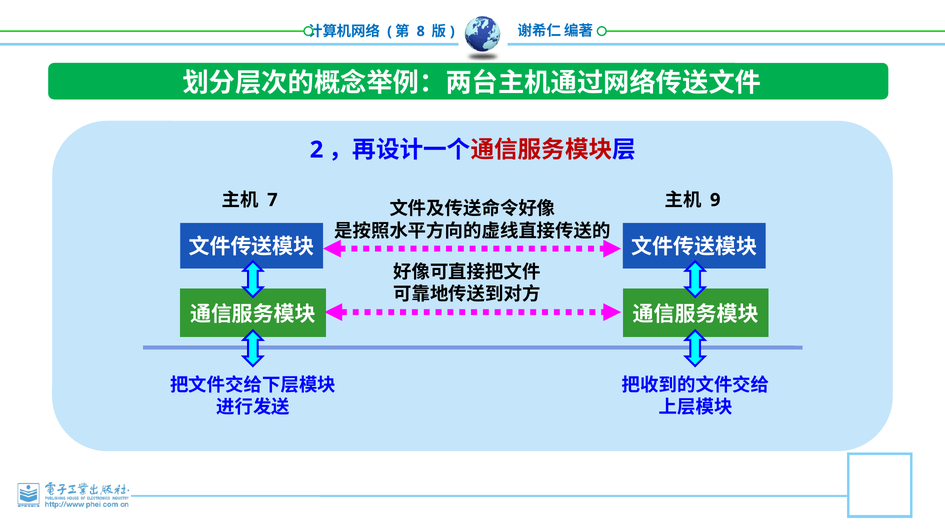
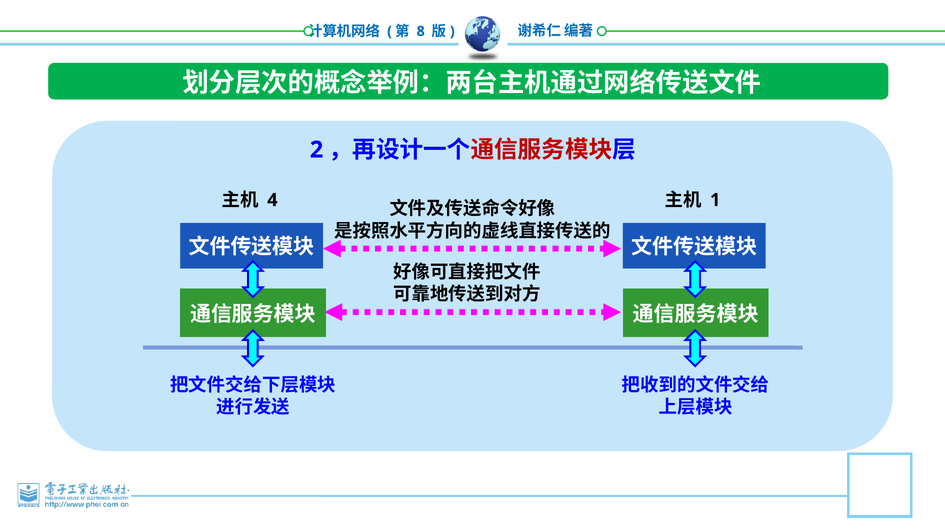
7: 7 -> 4
9: 9 -> 1
